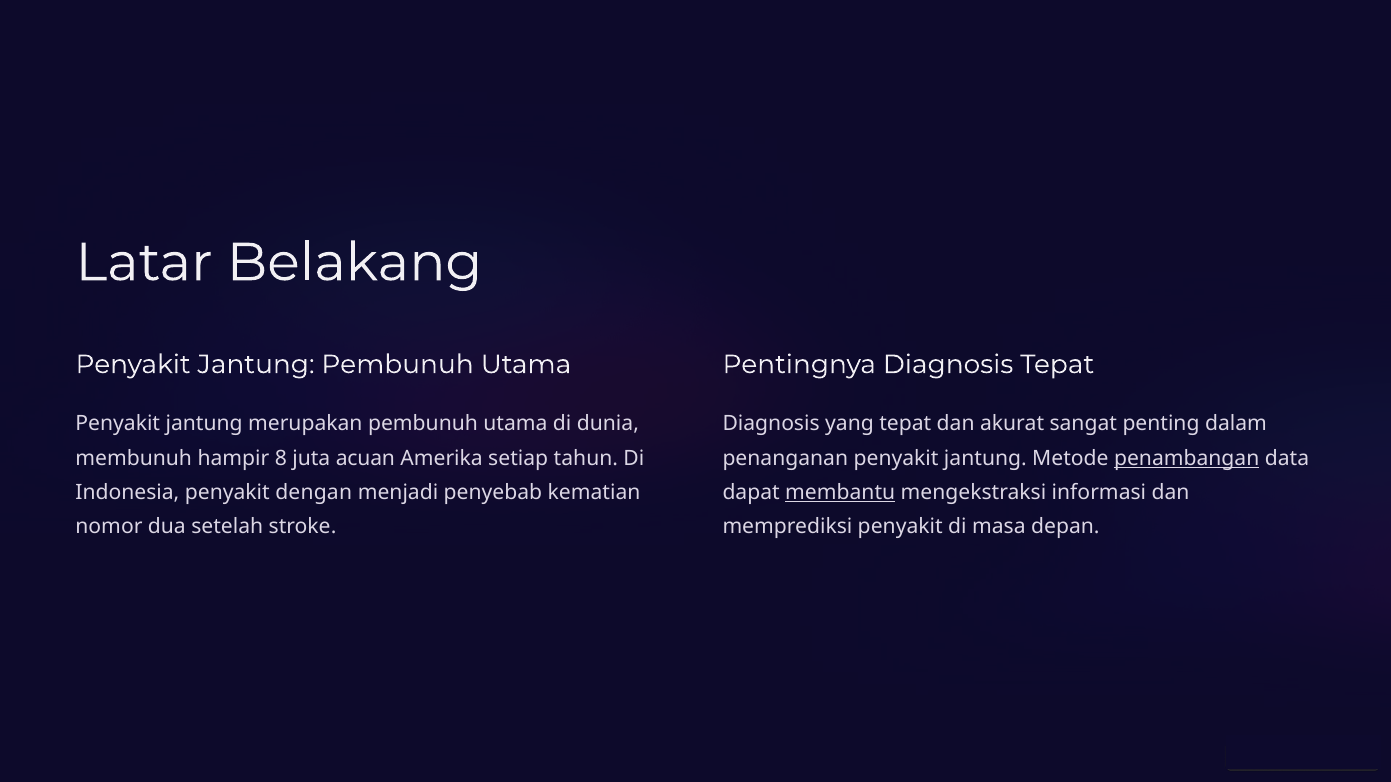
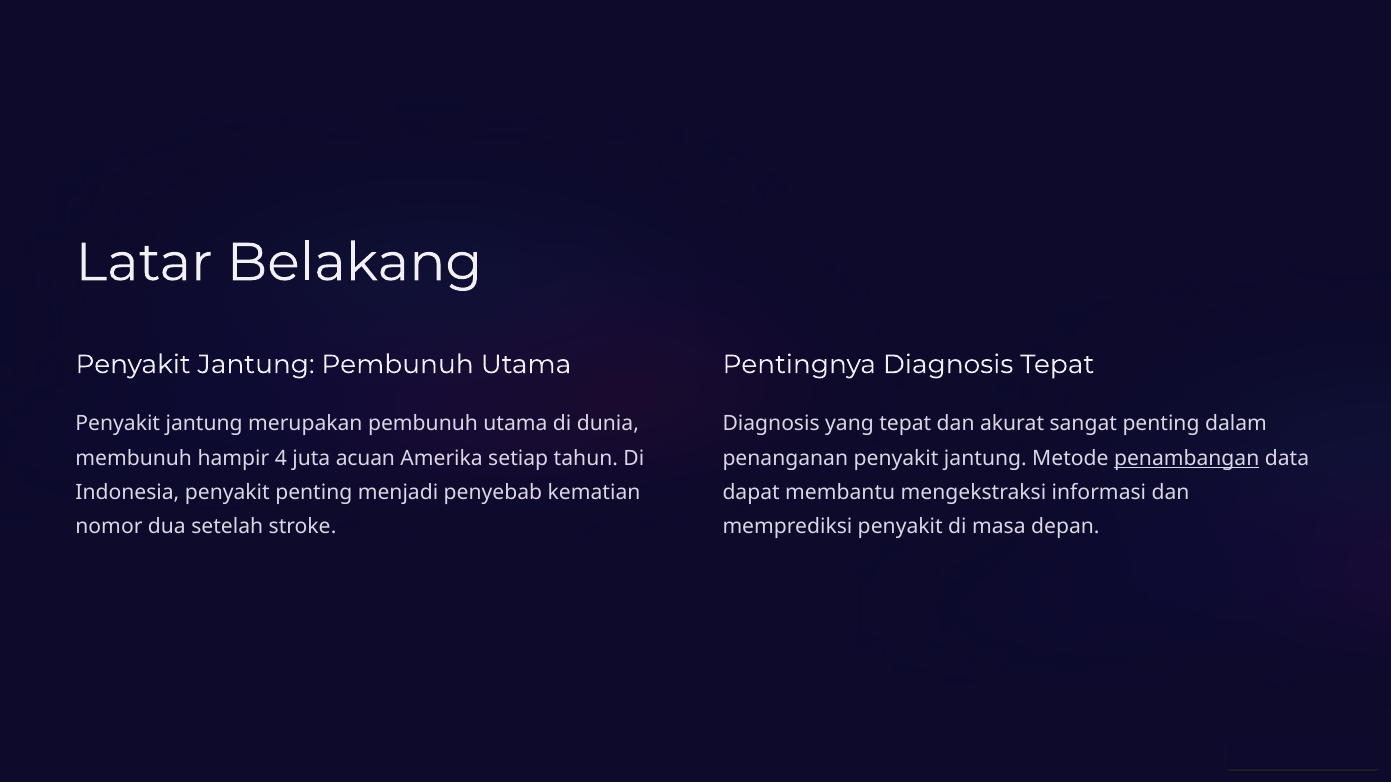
8: 8 -> 4
penyakit dengan: dengan -> penting
membantu underline: present -> none
